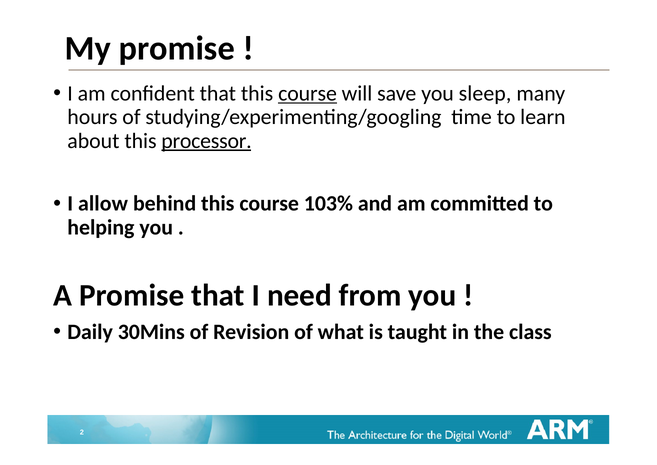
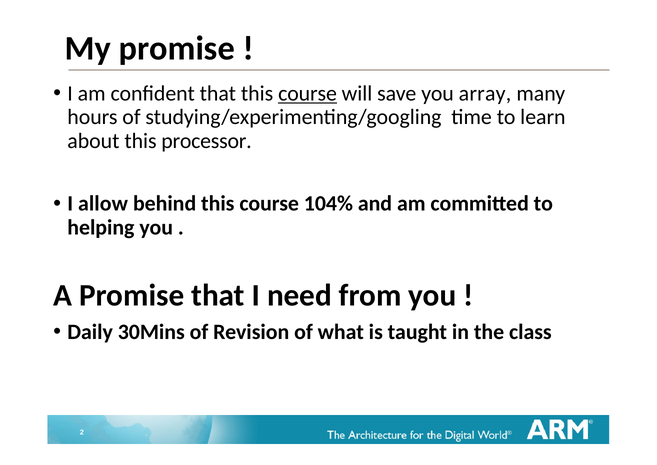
sleep: sleep -> array
processor underline: present -> none
103%: 103% -> 104%
